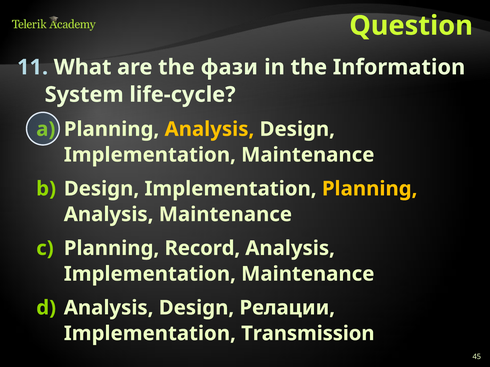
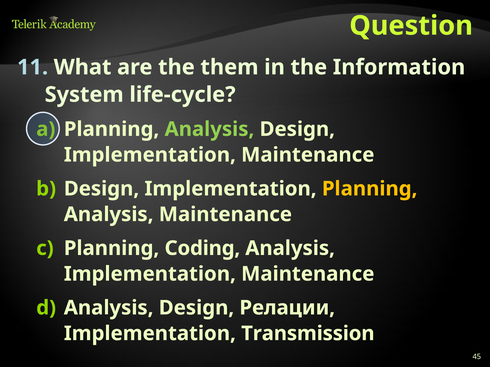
фази: фази -> them
Analysis at (209, 129) colour: yellow -> light green
Record: Record -> Coding
